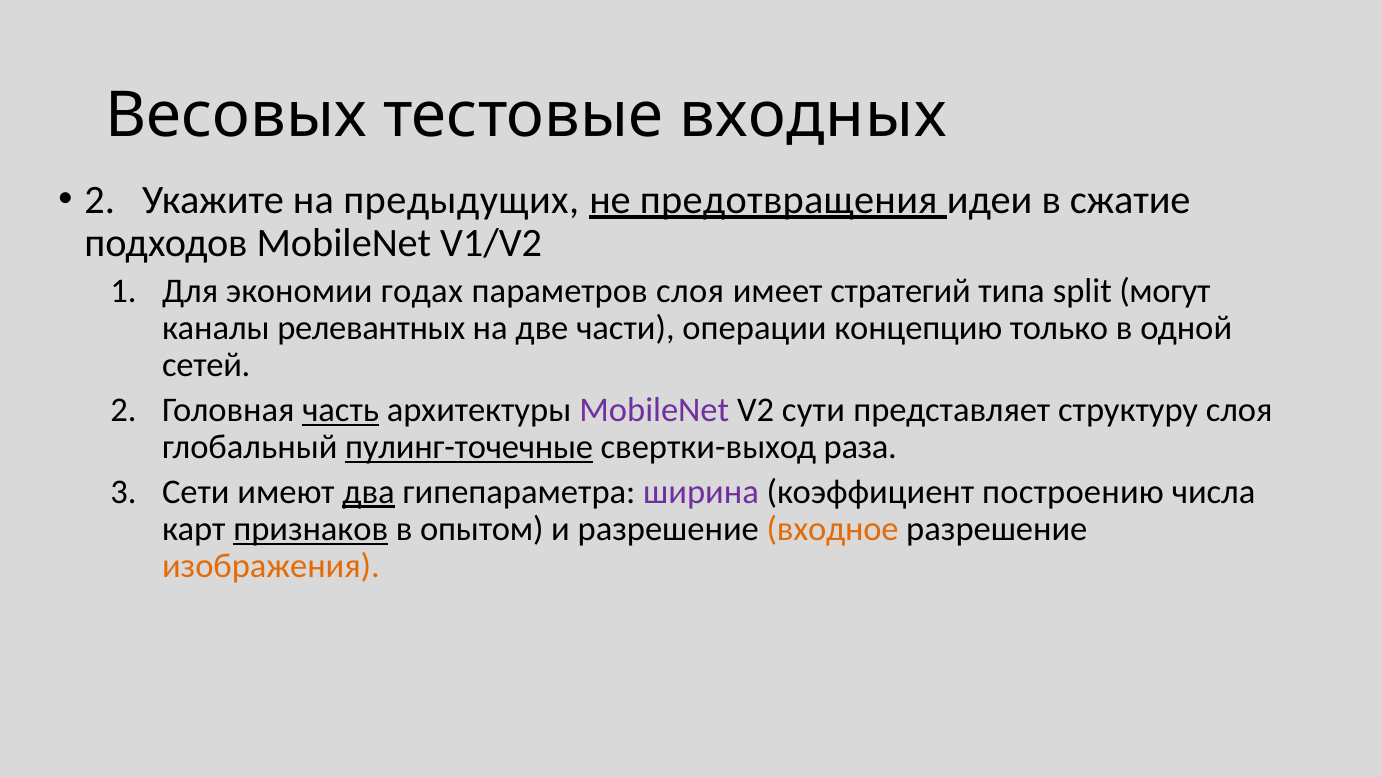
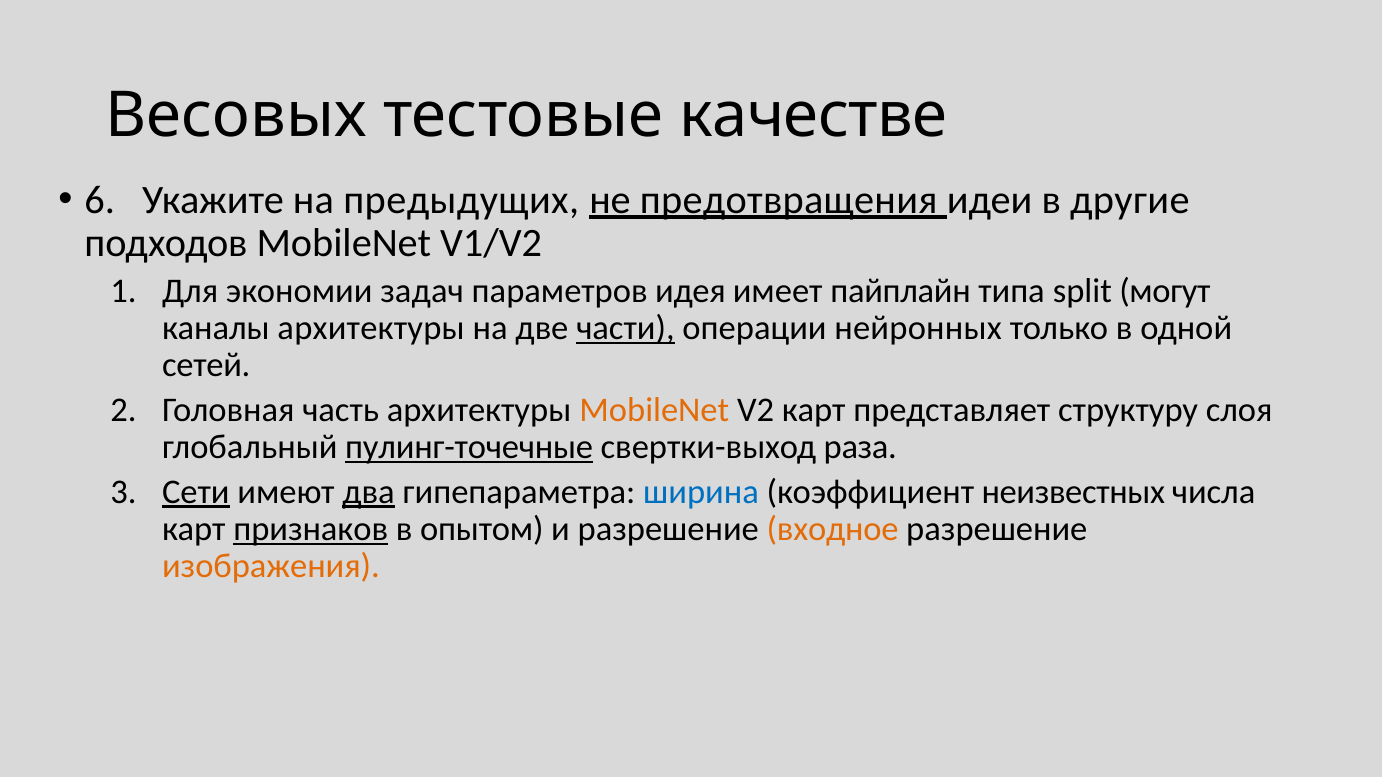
входных: входных -> качестве
2 at (100, 200): 2 -> 6
сжатие: сжатие -> другие
годах: годах -> задач
параметров слоя: слоя -> идея
стратегий: стратегий -> пайплайн
каналы релевантных: релевантных -> архитектуры
части underline: none -> present
концепцию: концепцию -> нейронных
часть underline: present -> none
MobileNet at (654, 410) colour: purple -> orange
V2 сути: сути -> карт
Сети underline: none -> present
ширина colour: purple -> blue
построению: построению -> неизвестных
